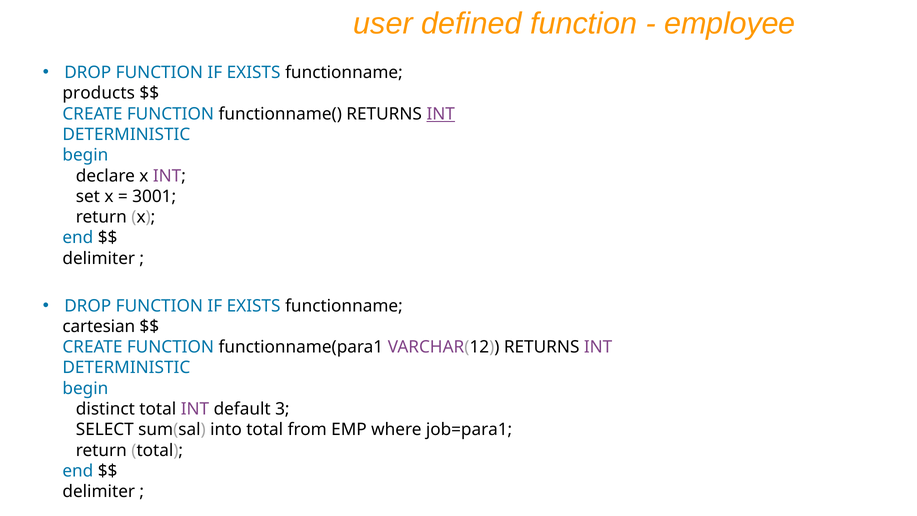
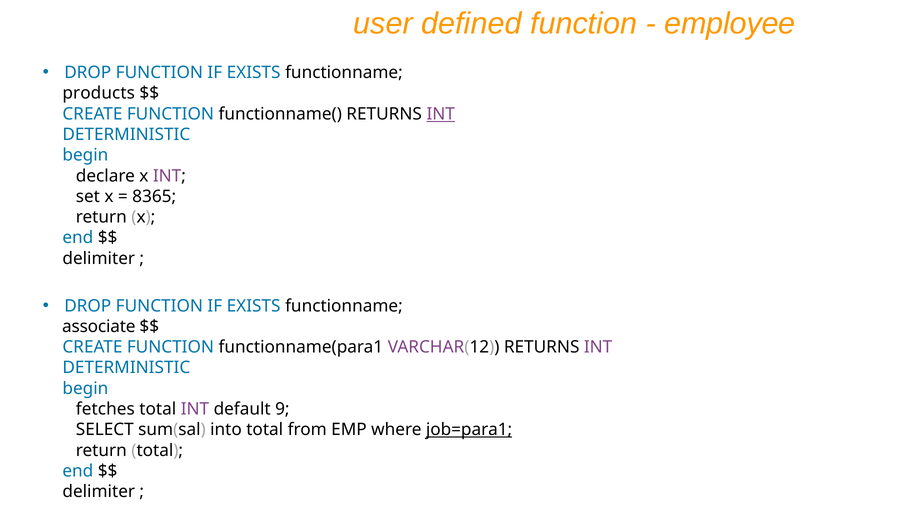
3001: 3001 -> 8365
cartesian: cartesian -> associate
distinct: distinct -> fetches
3: 3 -> 9
job=para1 underline: none -> present
